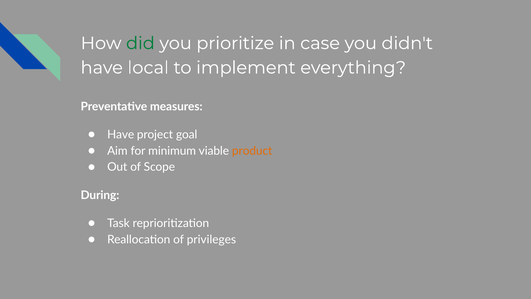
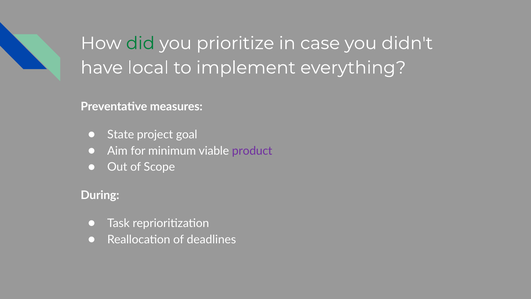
Have at (121, 134): Have -> State
product colour: orange -> purple
privileges: privileges -> deadlines
